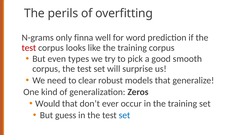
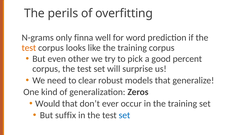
test at (29, 48) colour: red -> orange
types: types -> other
smooth: smooth -> percent
guess: guess -> suffix
